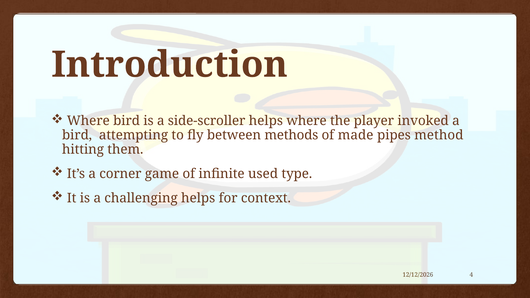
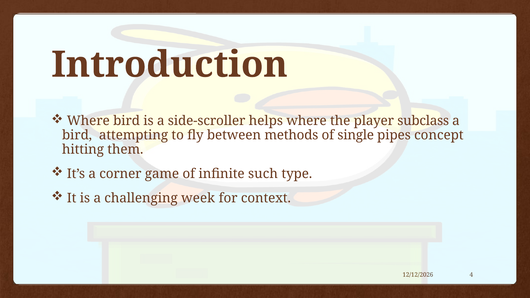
invoked: invoked -> subclass
made: made -> single
method: method -> concept
used: used -> such
challenging helps: helps -> week
